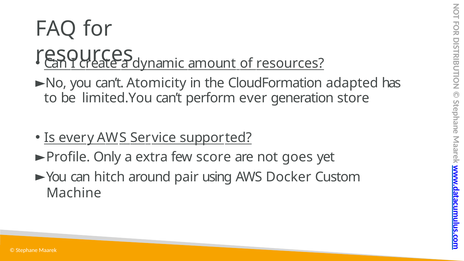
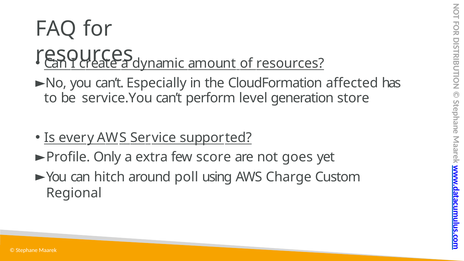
Atomicity: Atomicity -> Especially
adapted: adapted -> affected
limited.You: limited.You -> service.You
ever: ever -> level
pair: pair -> poll
Docker: Docker -> Charge
Machine: Machine -> Regional
